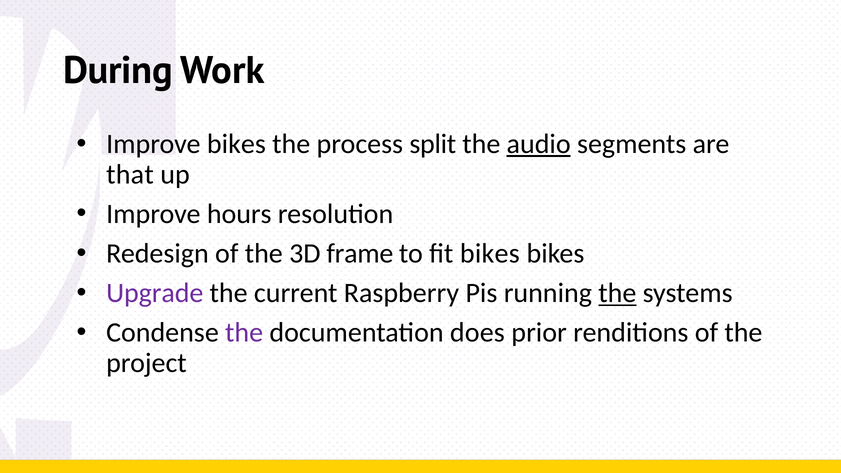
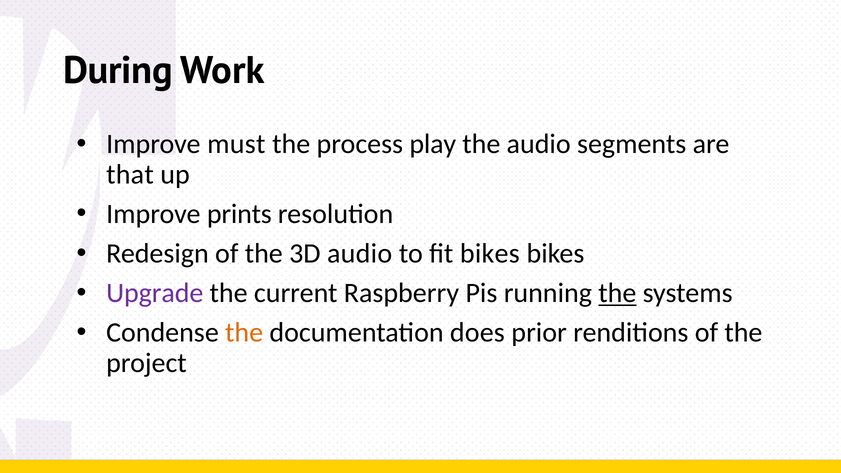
Improve bikes: bikes -> must
split: split -> play
audio at (539, 144) underline: present -> none
hours: hours -> prints
3D frame: frame -> audio
the at (244, 333) colour: purple -> orange
